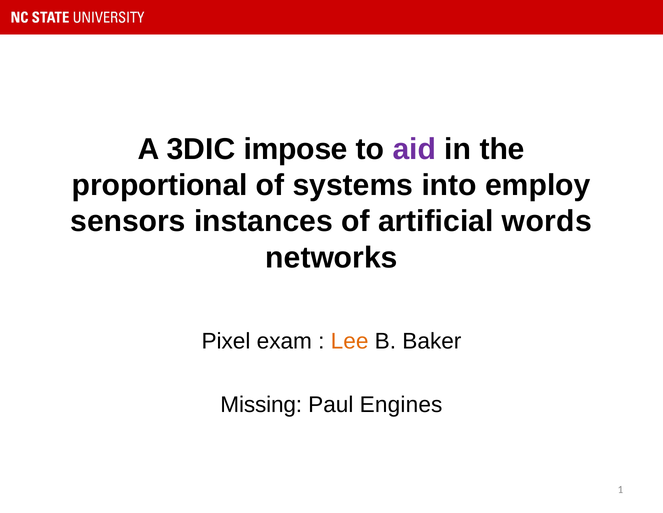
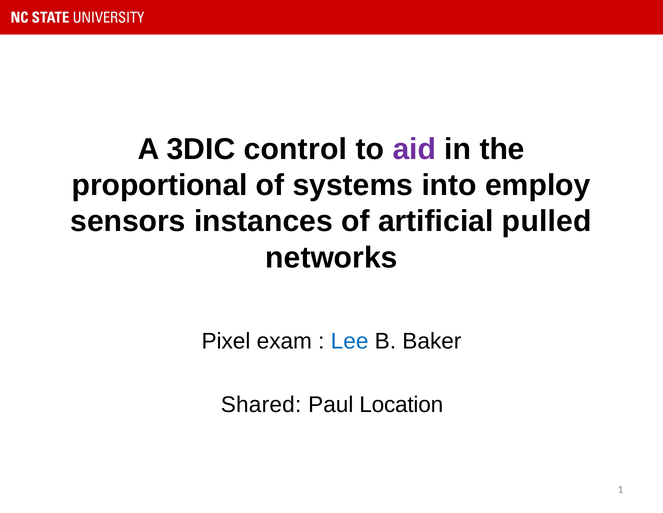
impose: impose -> control
words: words -> pulled
Lee colour: orange -> blue
Missing: Missing -> Shared
Engines: Engines -> Location
